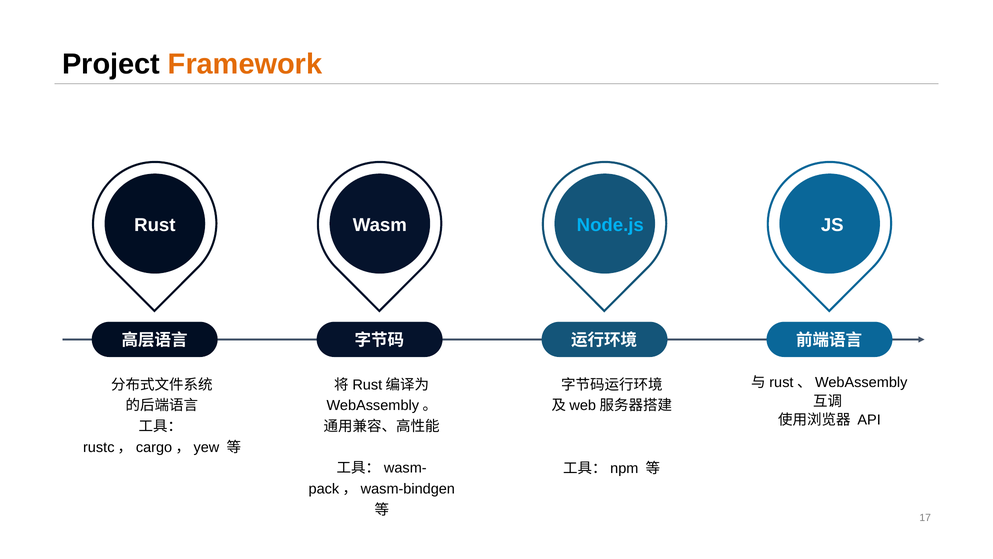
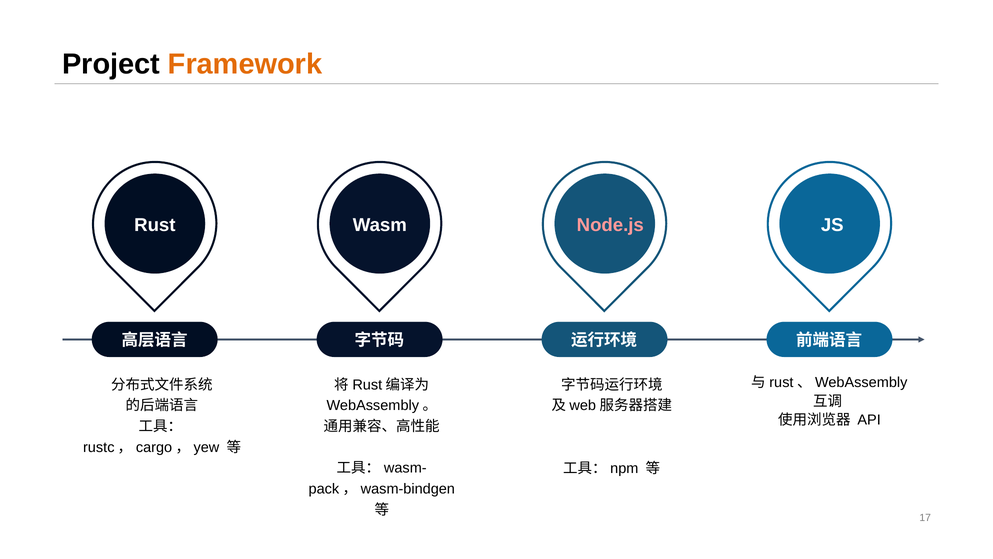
Node.js colour: light blue -> pink
